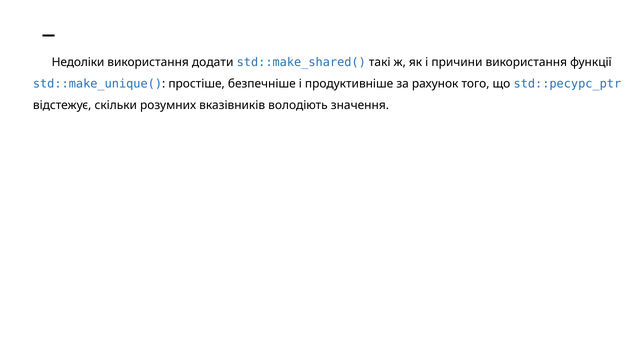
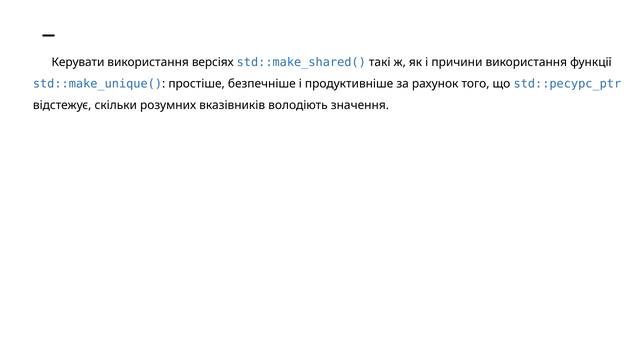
Недоліки: Недоліки -> Керувати
додати: додати -> версіях
